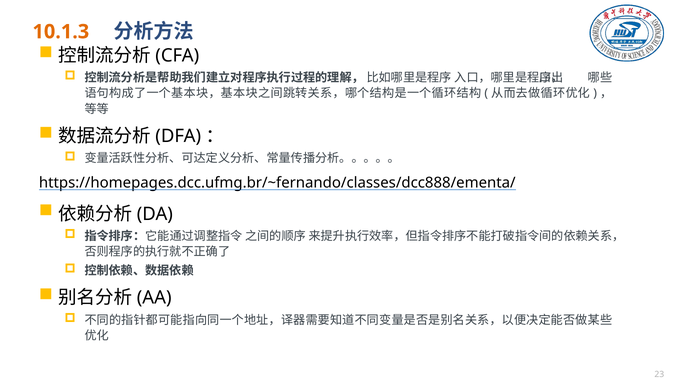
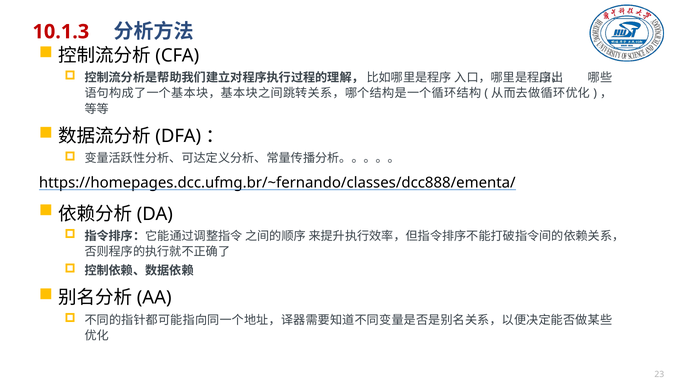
10.1.3 colour: orange -> red
